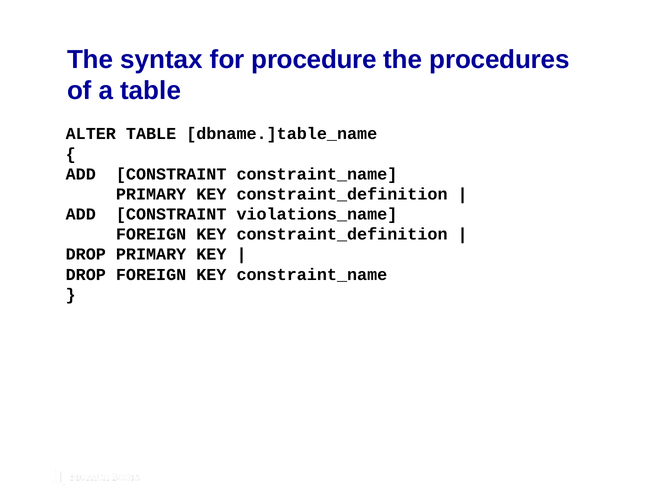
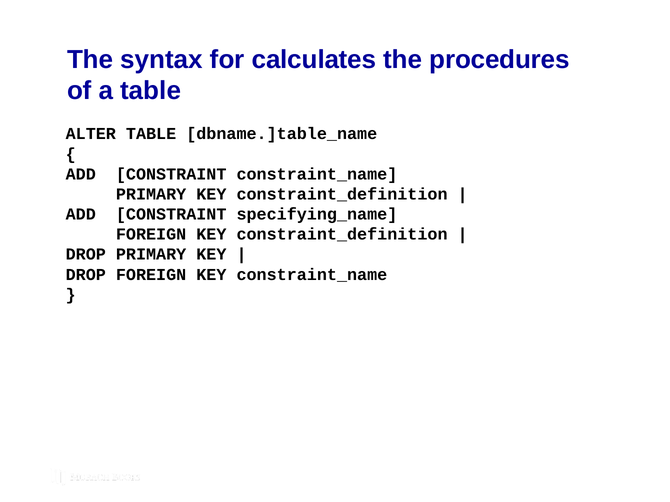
procedure: procedure -> calculates
violations_name: violations_name -> specifying_name
